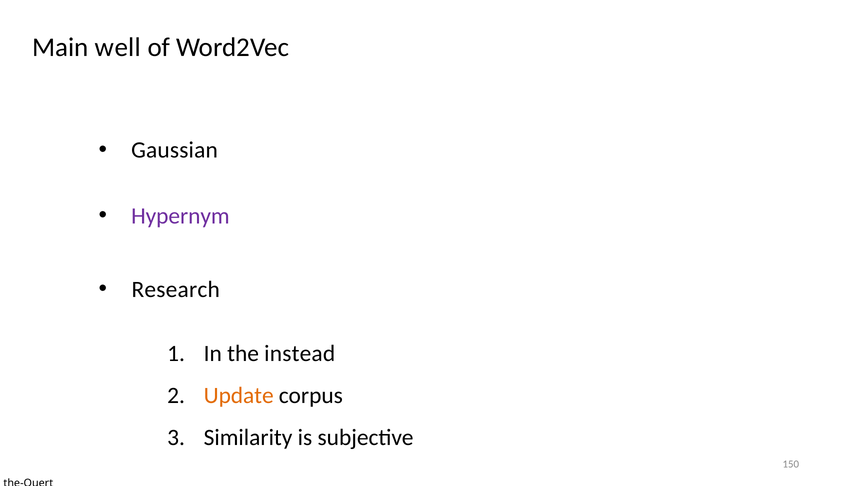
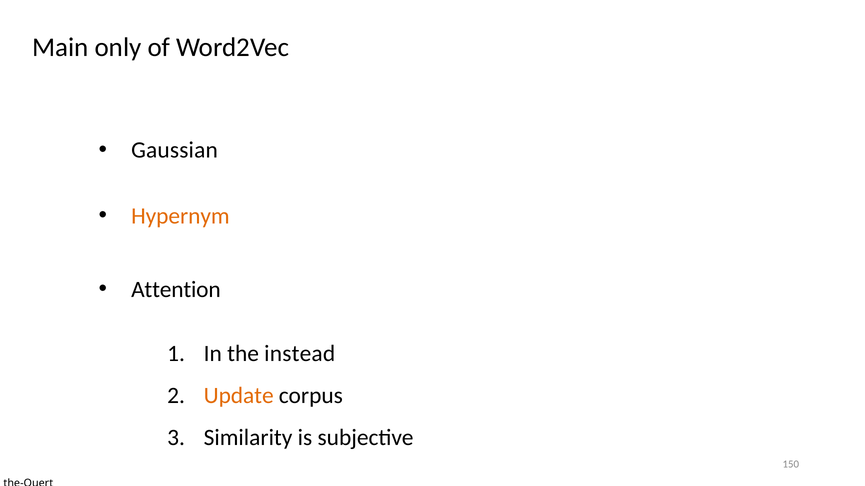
well: well -> only
Hypernym colour: purple -> orange
Research: Research -> Attention
